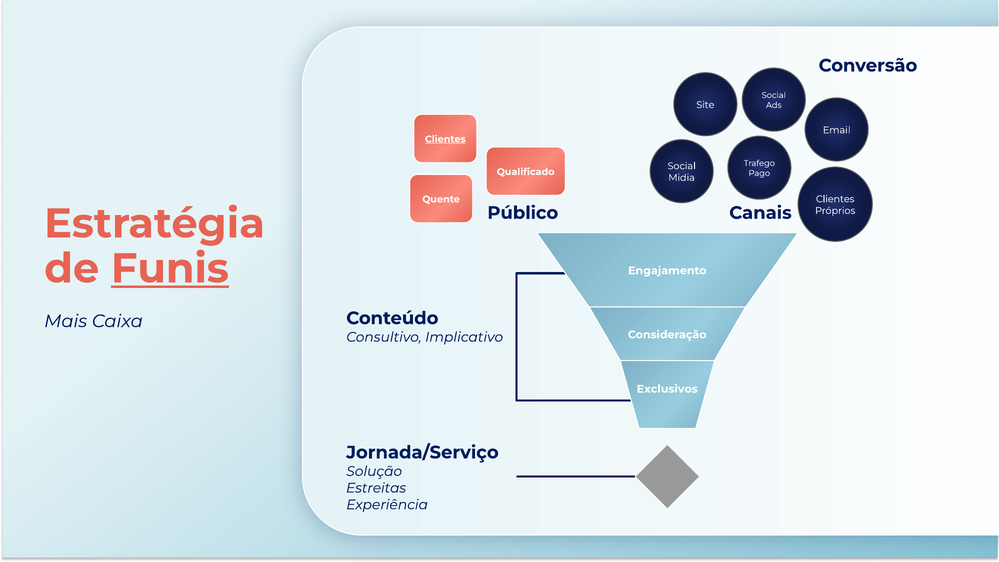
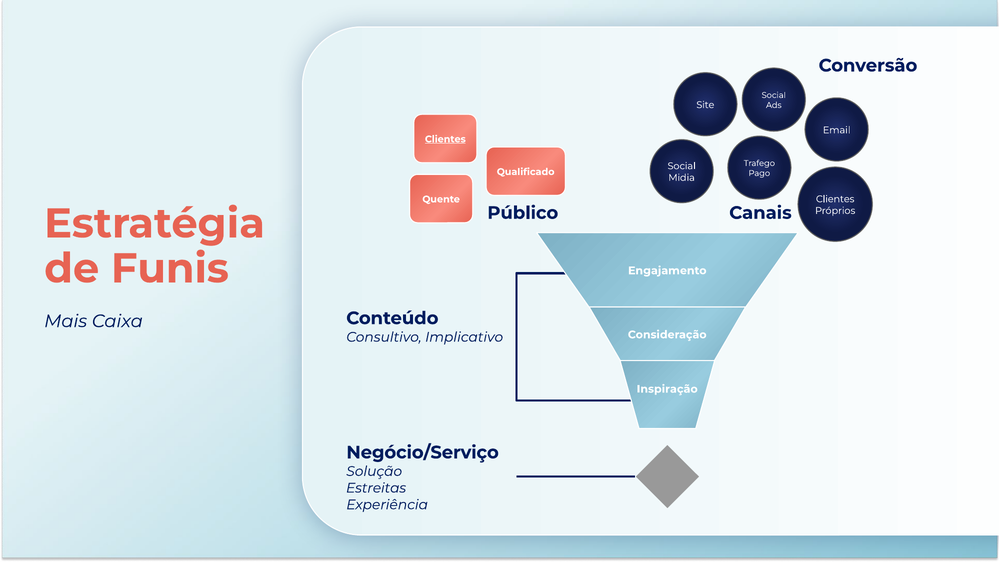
Funis underline: present -> none
Exclusivos: Exclusivos -> Inspiração
Jornada/Serviço: Jornada/Serviço -> Negócio/Serviço
